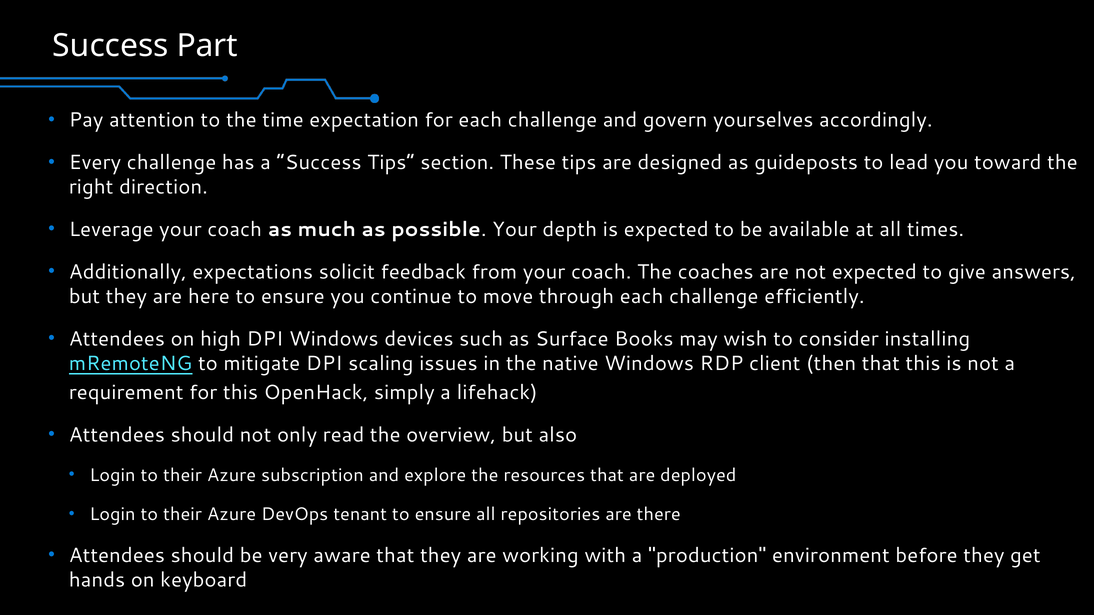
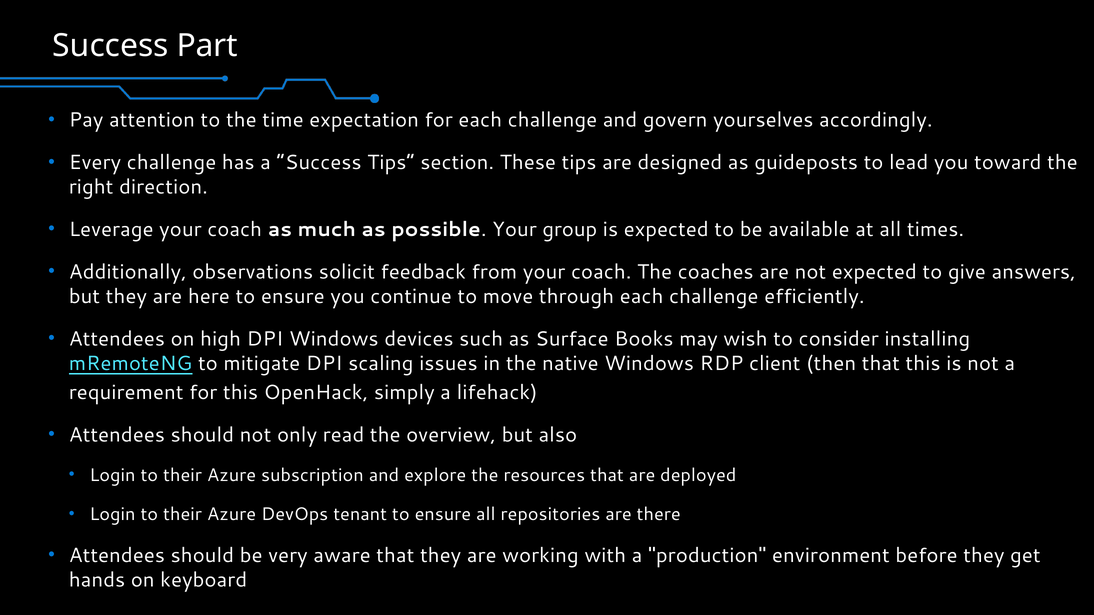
depth: depth -> group
expectations: expectations -> observations
